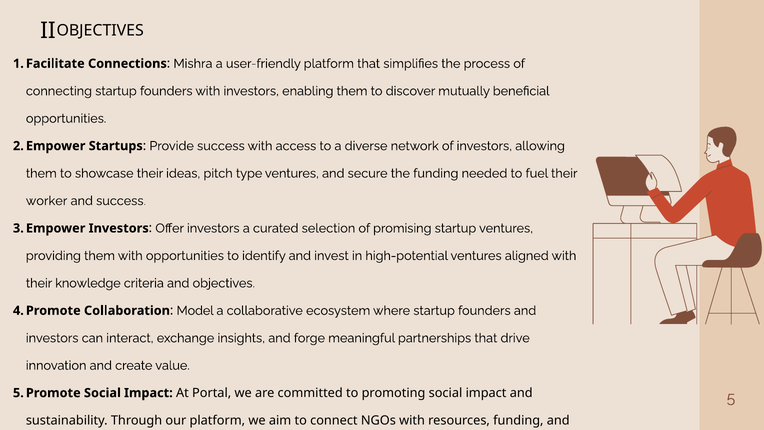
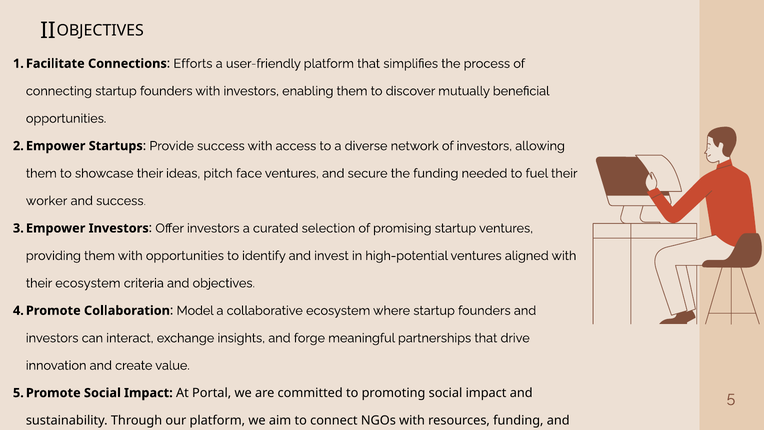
Mishra: Mishra -> Efforts
type: type -> face
their knowledge: knowledge -> ecosystem
